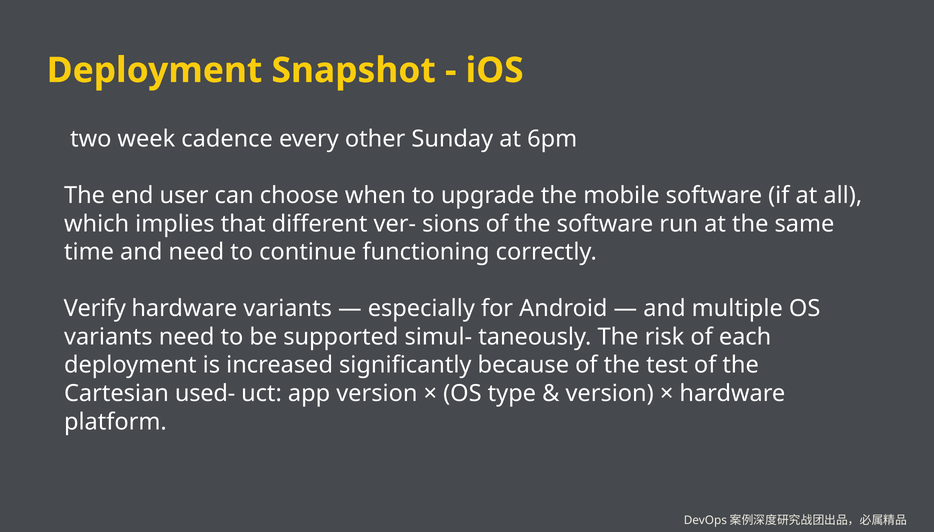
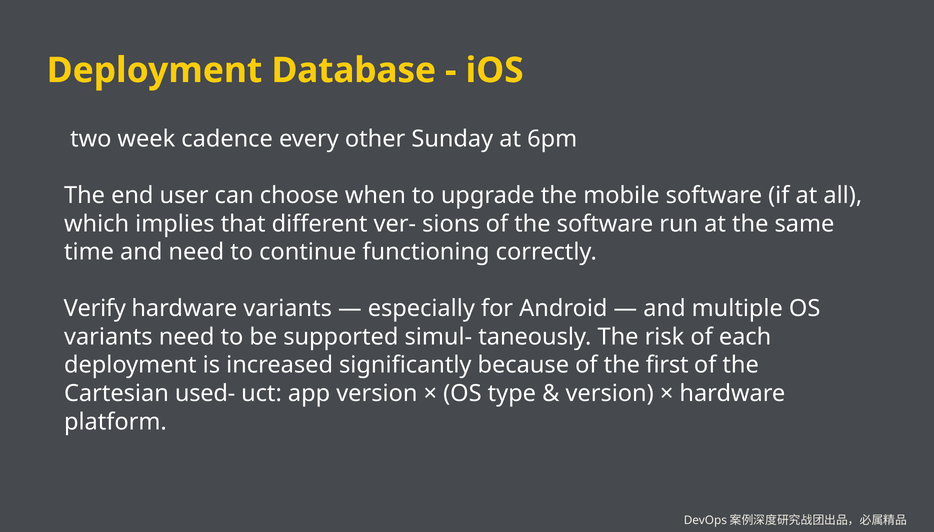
Snapshot: Snapshot -> Database
test: test -> first
